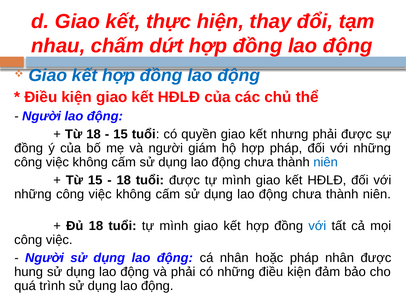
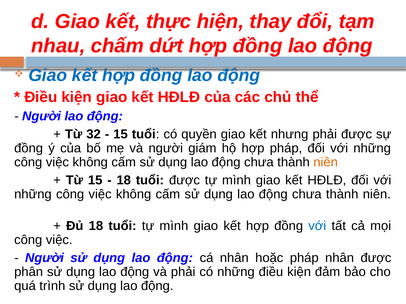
Từ 18: 18 -> 32
niên at (326, 162) colour: blue -> orange
hung: hung -> phân
